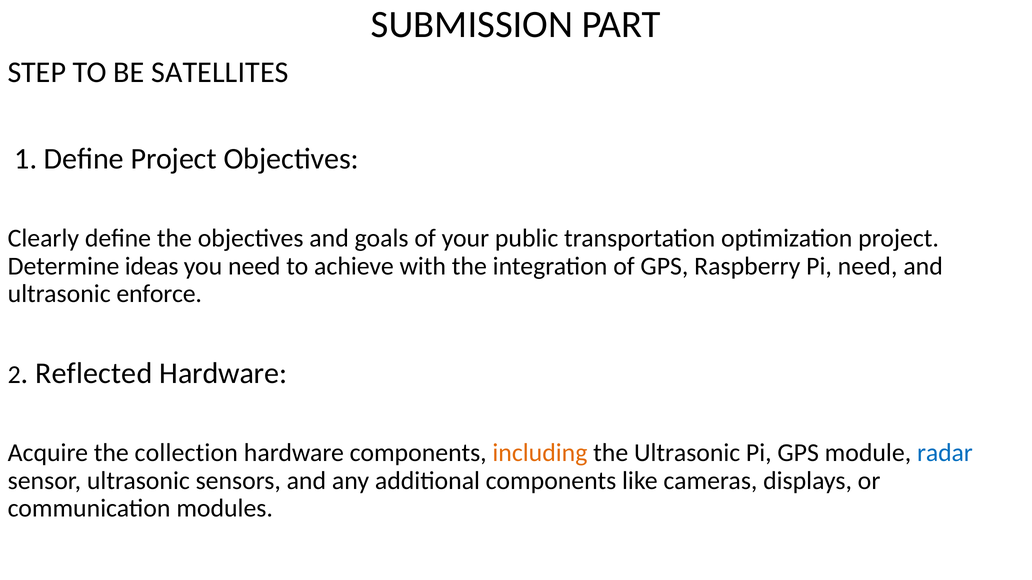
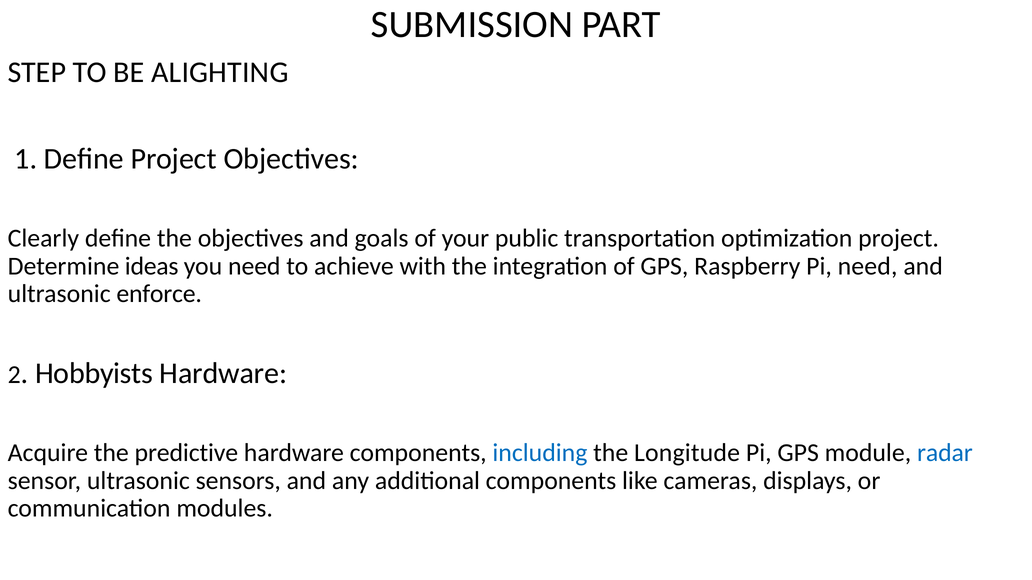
SATELLITES: SATELLITES -> ALIGHTING
Reflected: Reflected -> Hobbyists
collection: collection -> predictive
including colour: orange -> blue
the Ultrasonic: Ultrasonic -> Longitude
